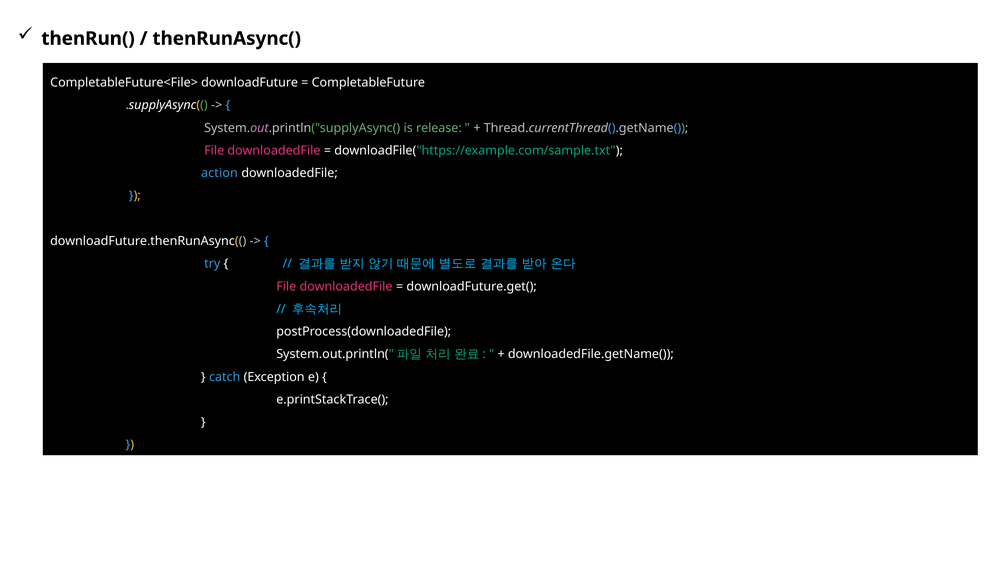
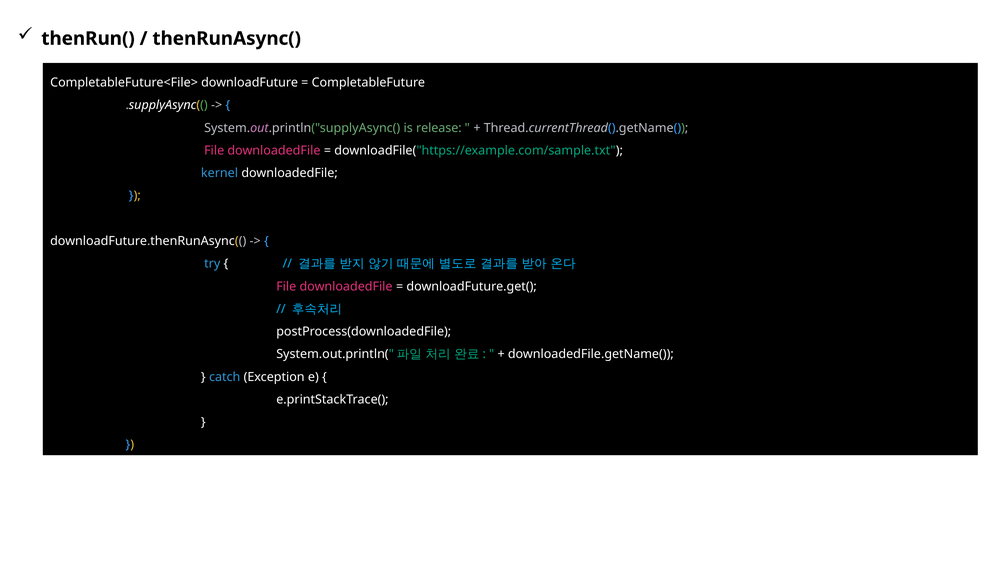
action: action -> kernel
